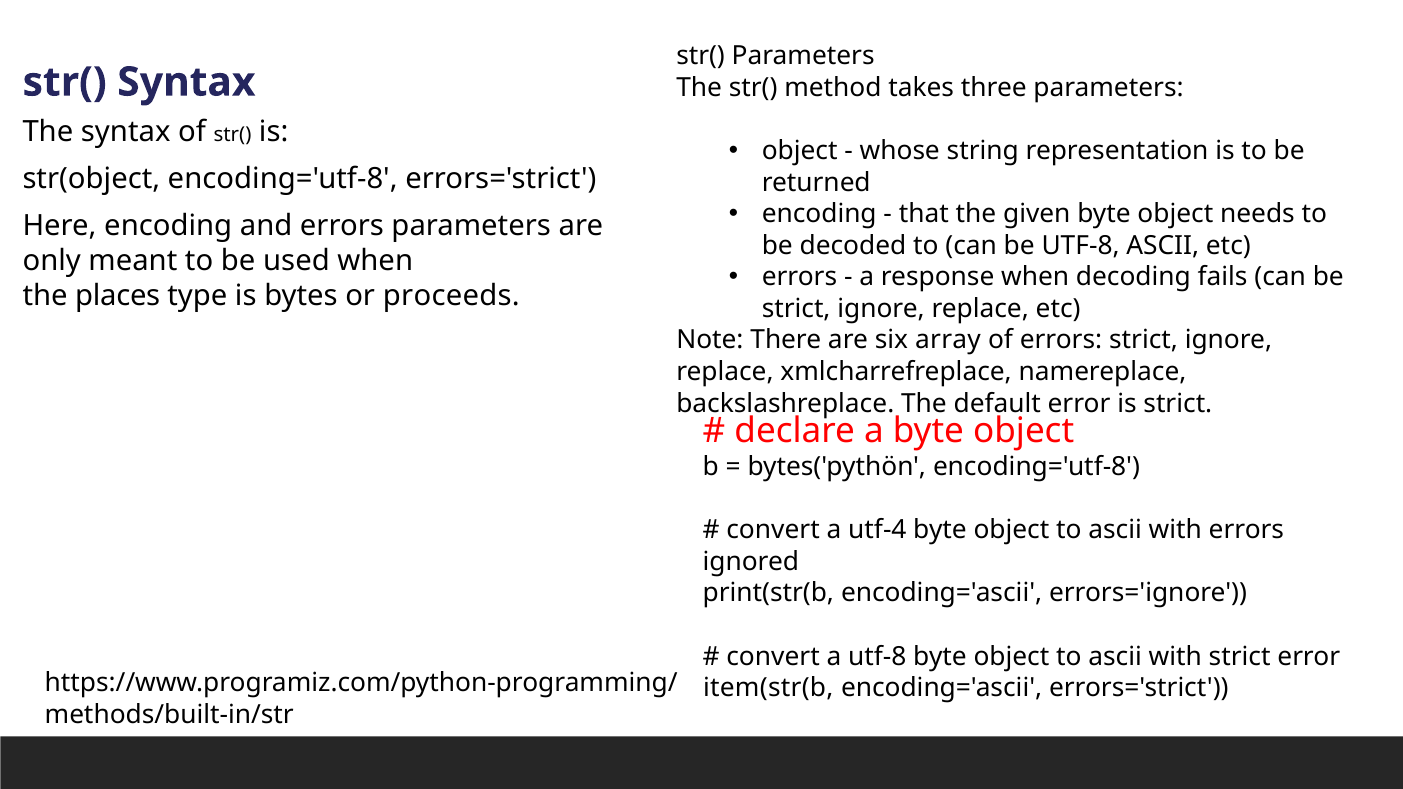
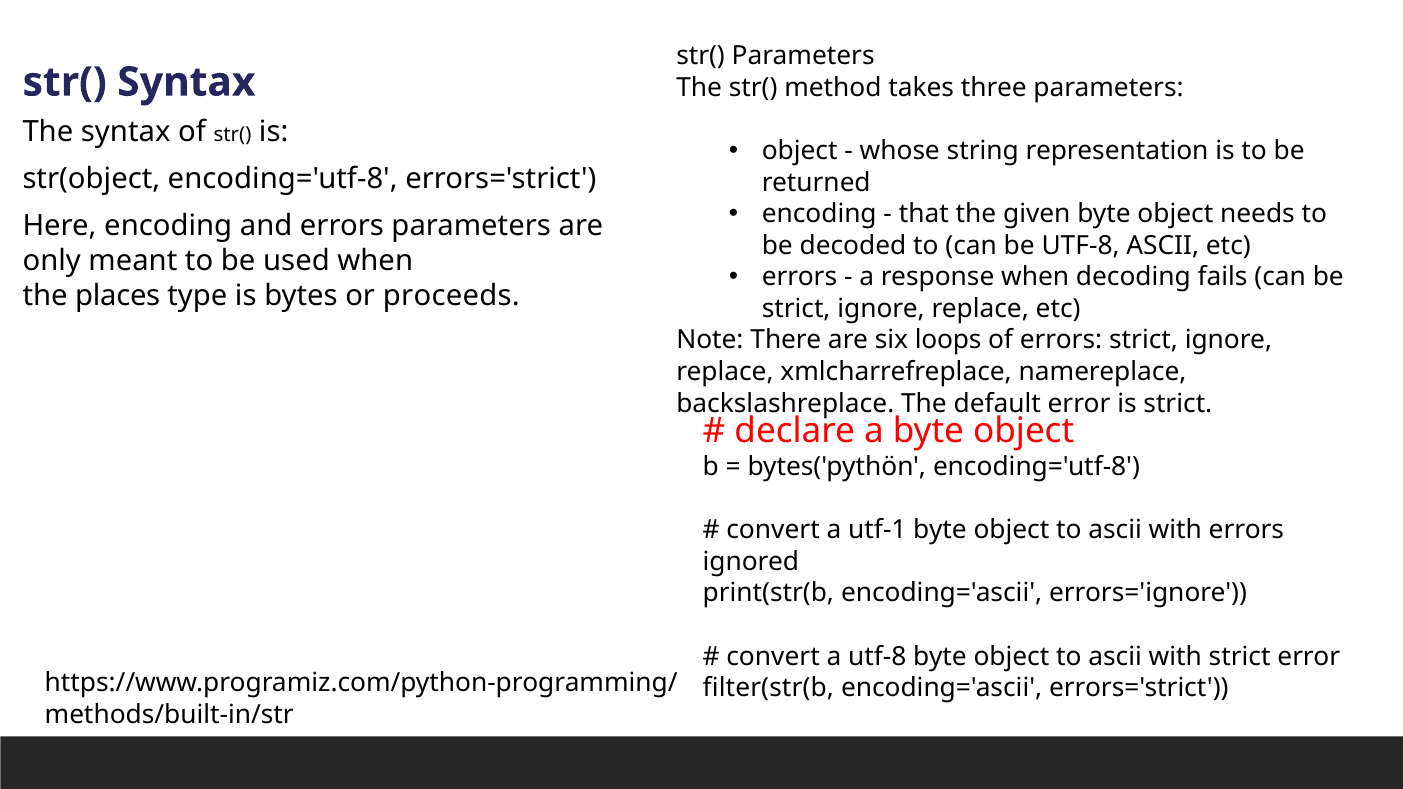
array: array -> loops
utf-4: utf-4 -> utf-1
item(str(b: item(str(b -> filter(str(b
